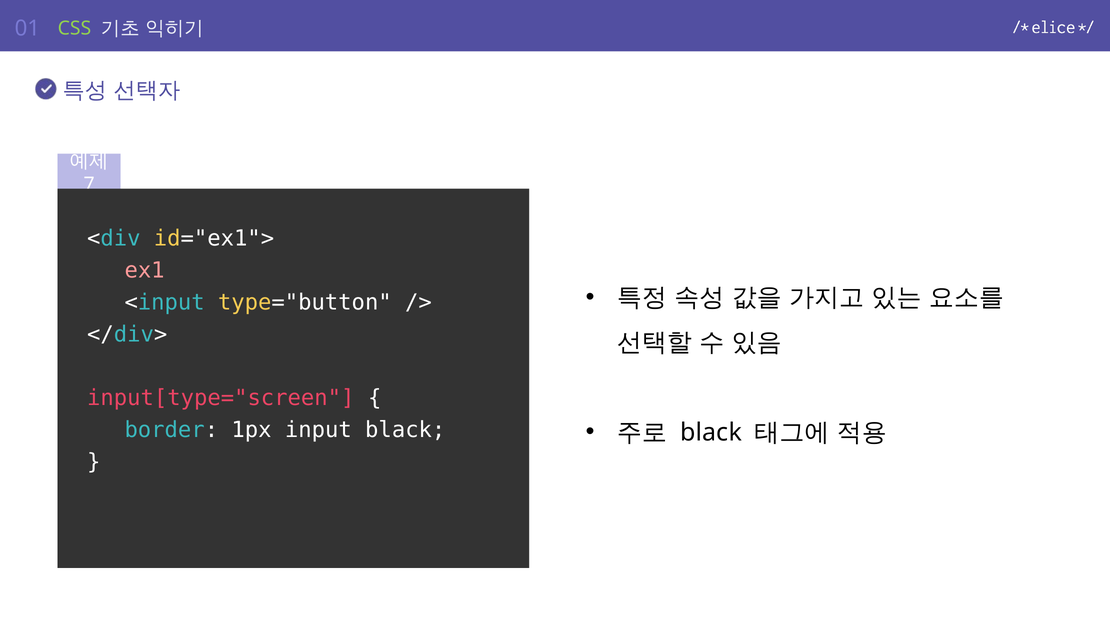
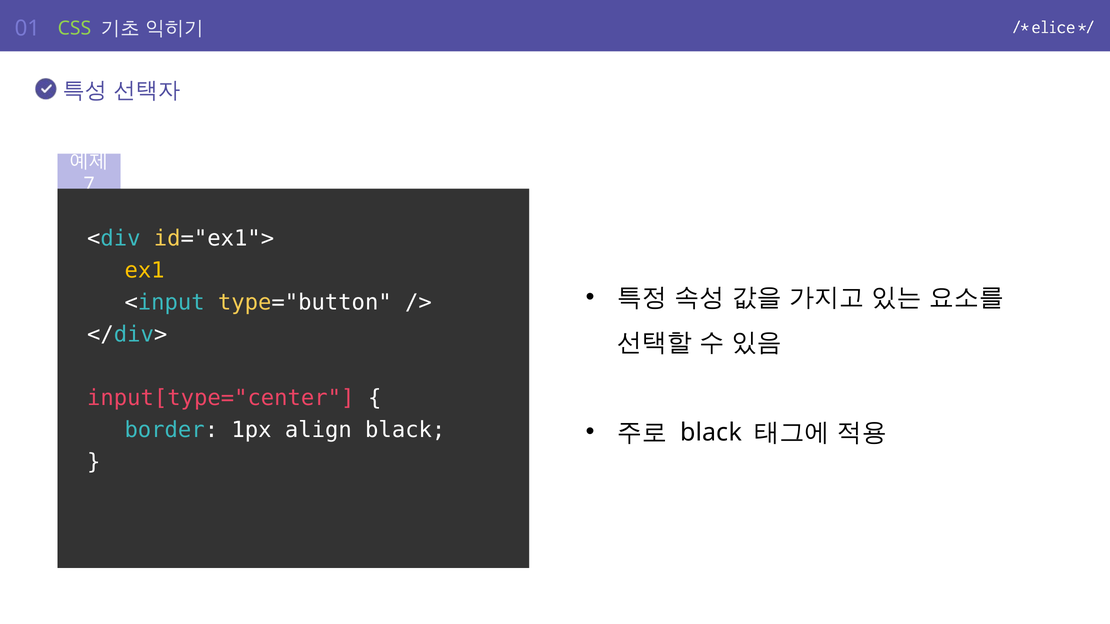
ex1 colour: pink -> yellow
input[type="screen: input[type="screen -> input[type="center
input: input -> align
